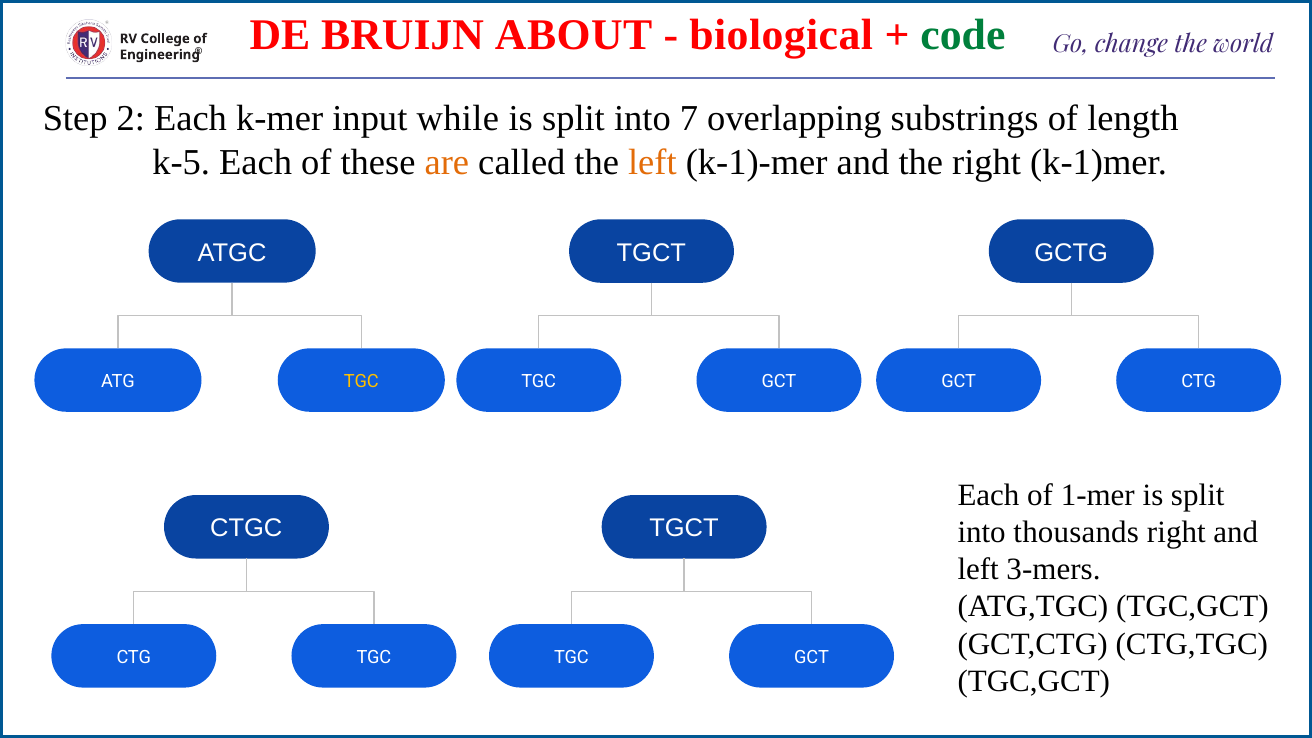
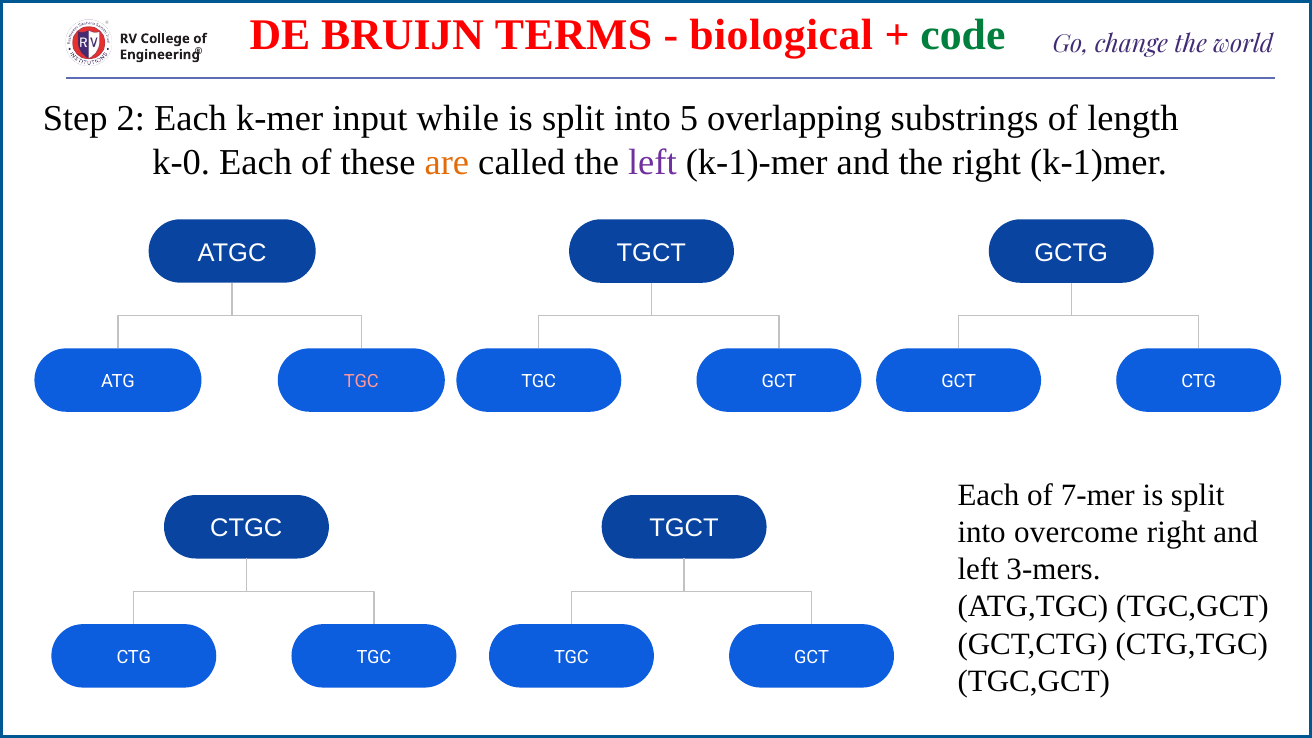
ABOUT: ABOUT -> TERMS
7: 7 -> 5
k-5: k-5 -> k-0
left at (652, 162) colour: orange -> purple
TGC at (361, 381) colour: yellow -> pink
1-mer: 1-mer -> 7-mer
thousands: thousands -> overcome
